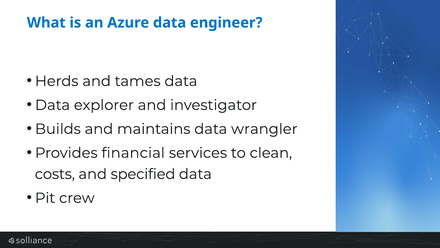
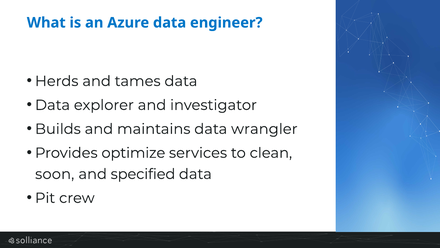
financial: financial -> optimize
costs: costs -> soon
